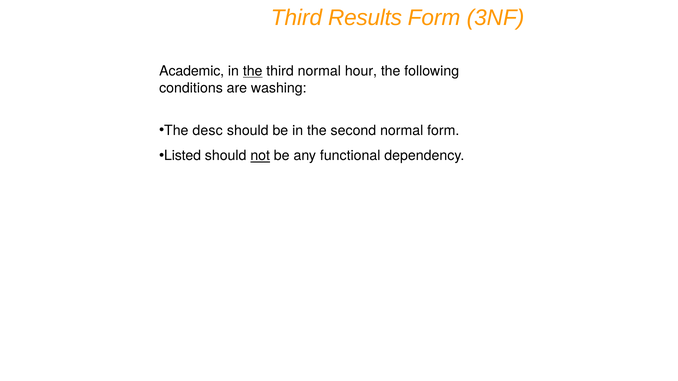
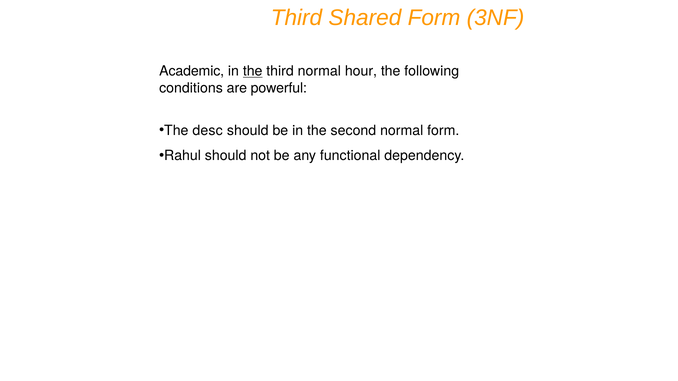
Results: Results -> Shared
washing: washing -> powerful
Listed: Listed -> Rahul
not underline: present -> none
